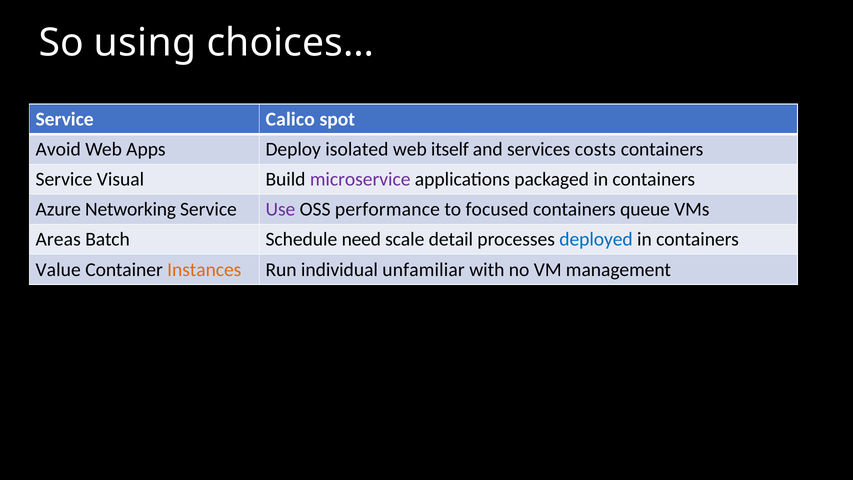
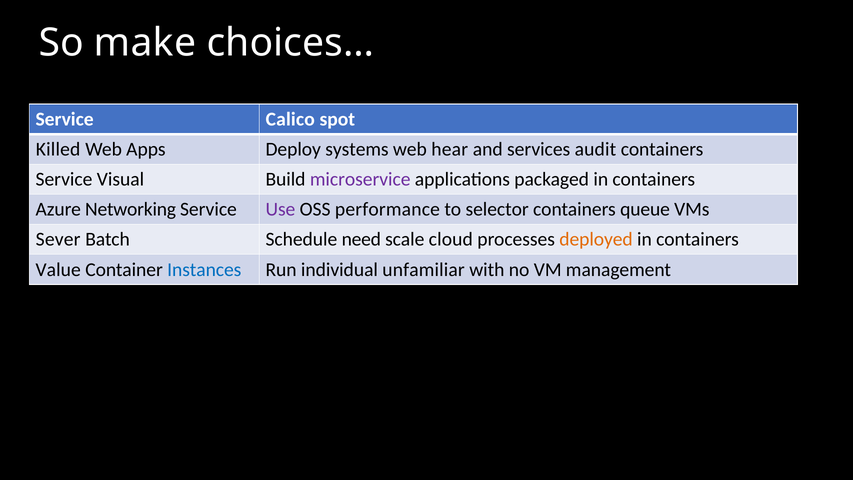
using: using -> make
Avoid: Avoid -> Killed
isolated: isolated -> systems
itself: itself -> hear
costs: costs -> audit
focused: focused -> selector
Areas: Areas -> Sever
detail: detail -> cloud
deployed colour: blue -> orange
Instances colour: orange -> blue
